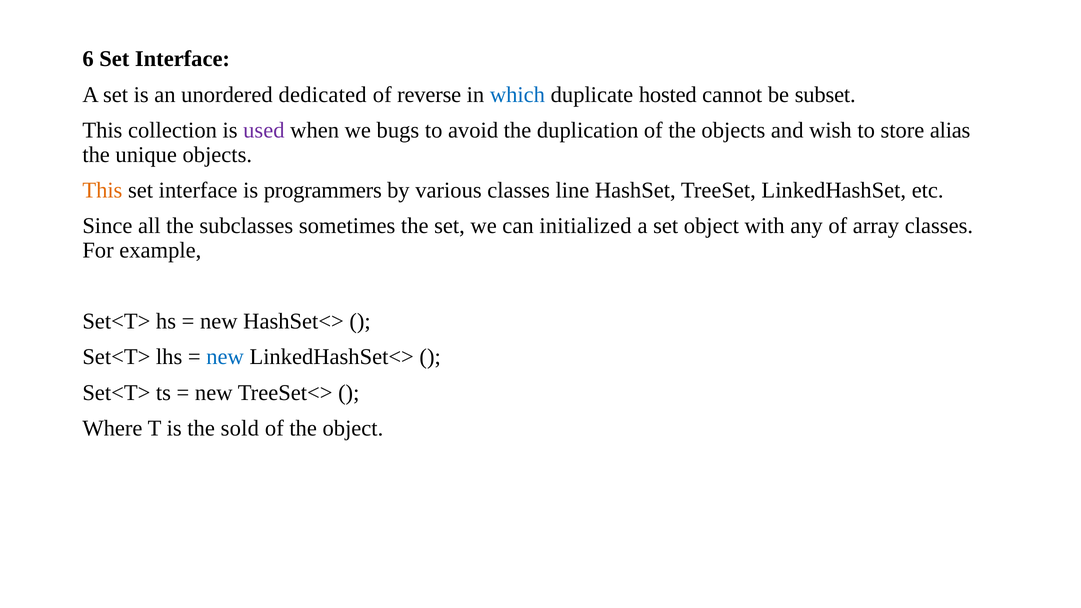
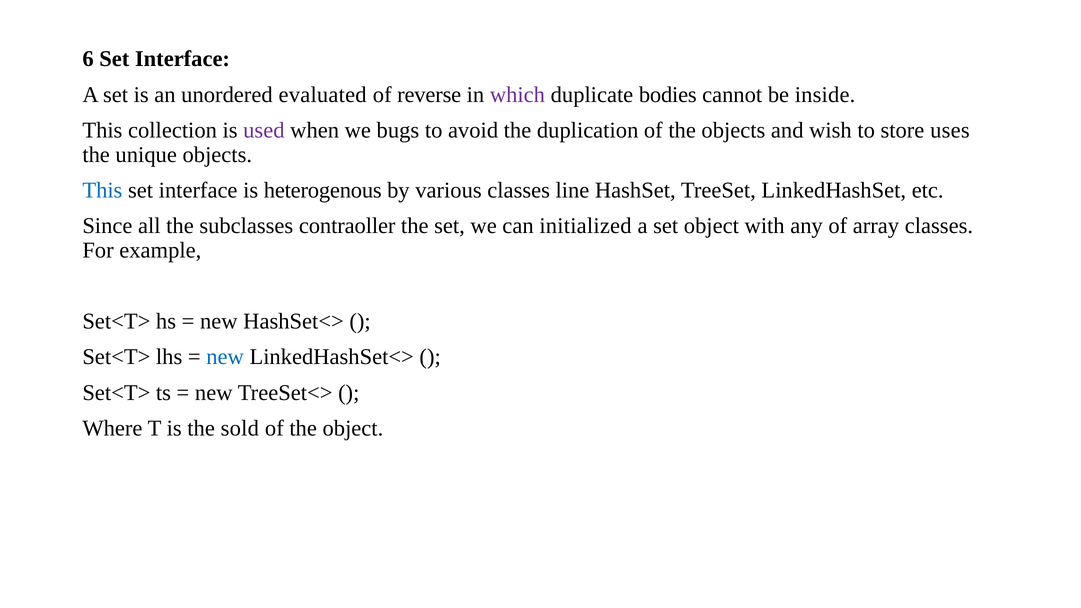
dedicated: dedicated -> evaluated
which colour: blue -> purple
hosted: hosted -> bodies
subset: subset -> inside
alias: alias -> uses
This at (102, 190) colour: orange -> blue
programmers: programmers -> heterogenous
sometimes: sometimes -> contraoller
